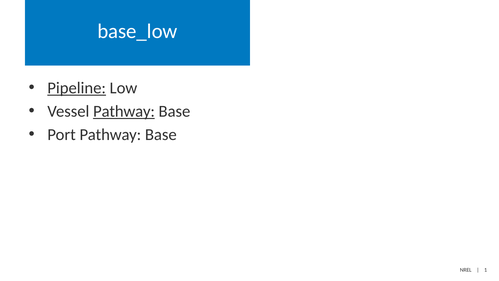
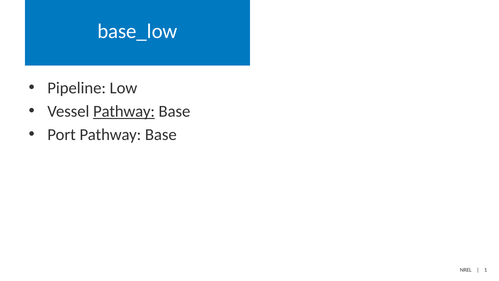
Pipeline underline: present -> none
